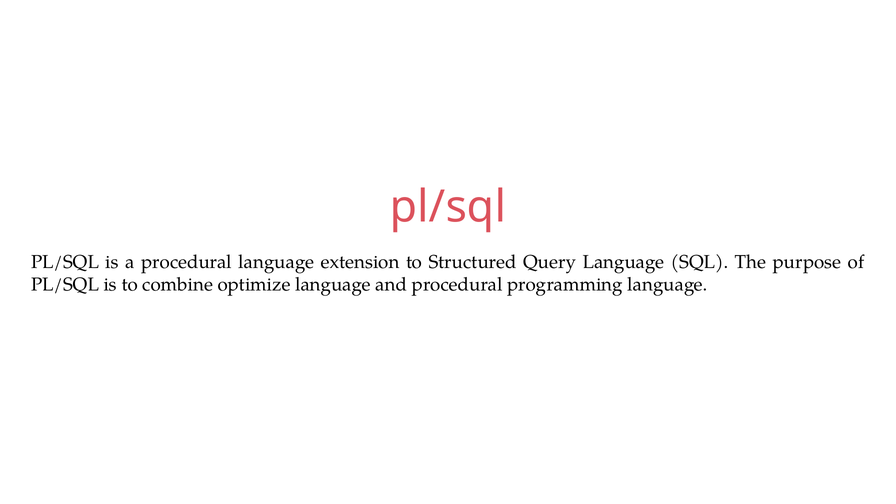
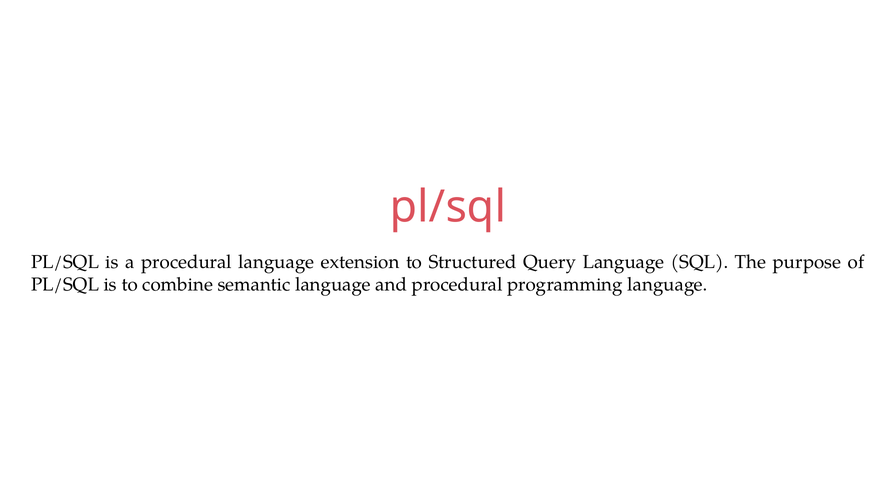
optimize: optimize -> semantic
